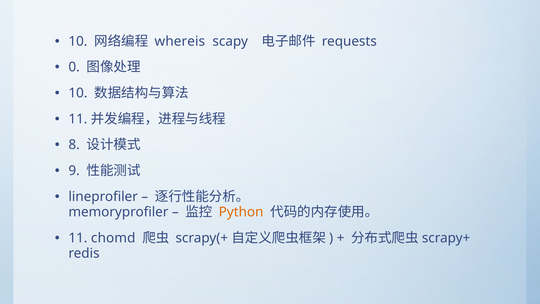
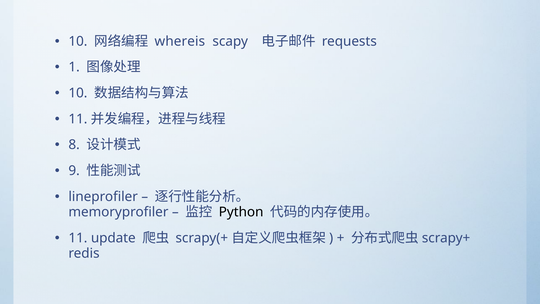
0: 0 -> 1
Python colour: orange -> black
chomd: chomd -> update
